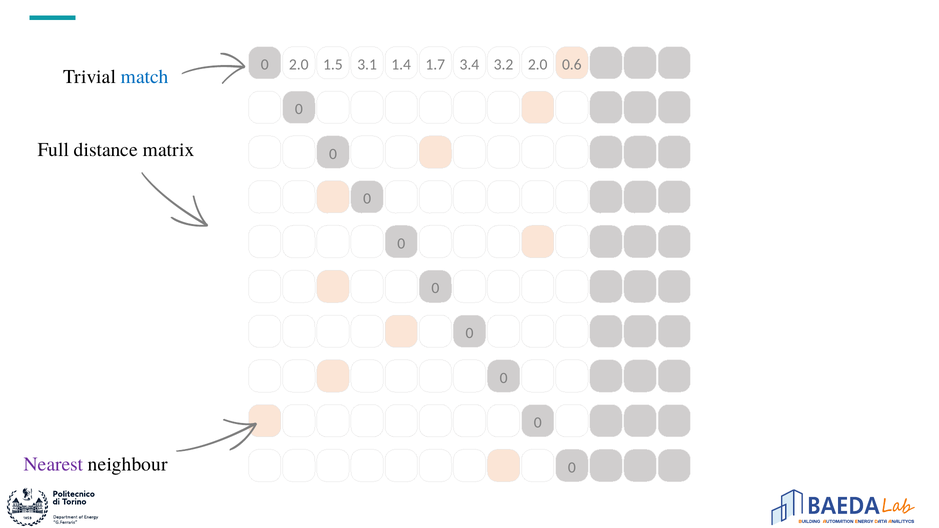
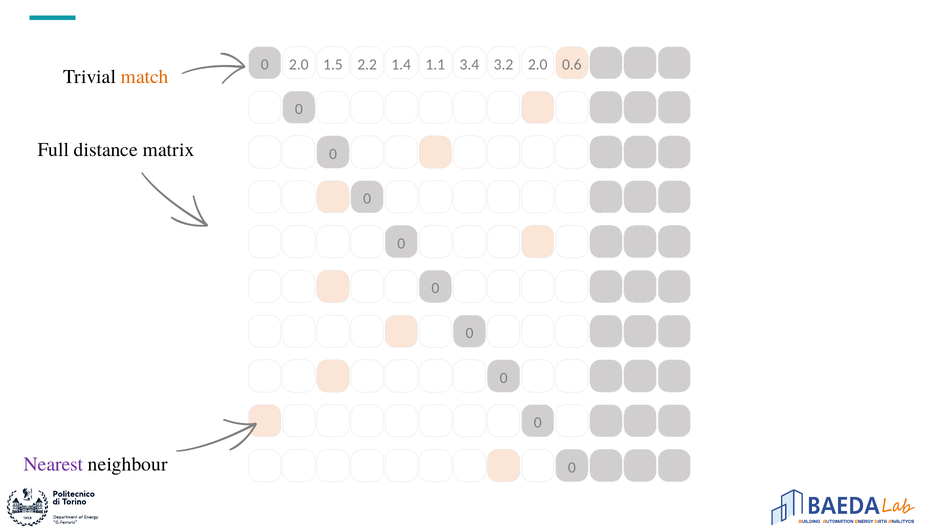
3.1: 3.1 -> 2.2
1.7: 1.7 -> 1.1
match colour: blue -> orange
